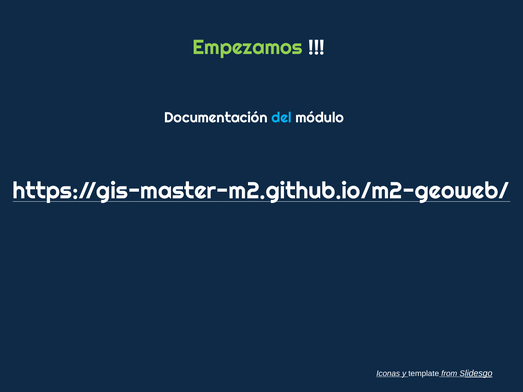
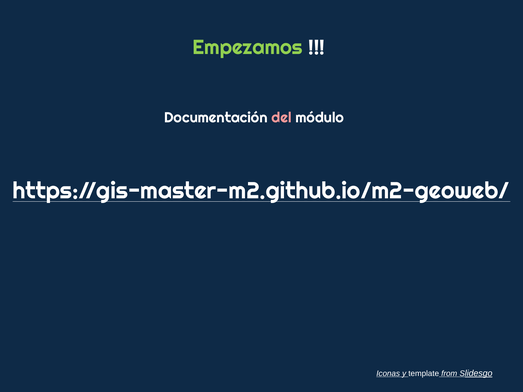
del colour: light blue -> pink
